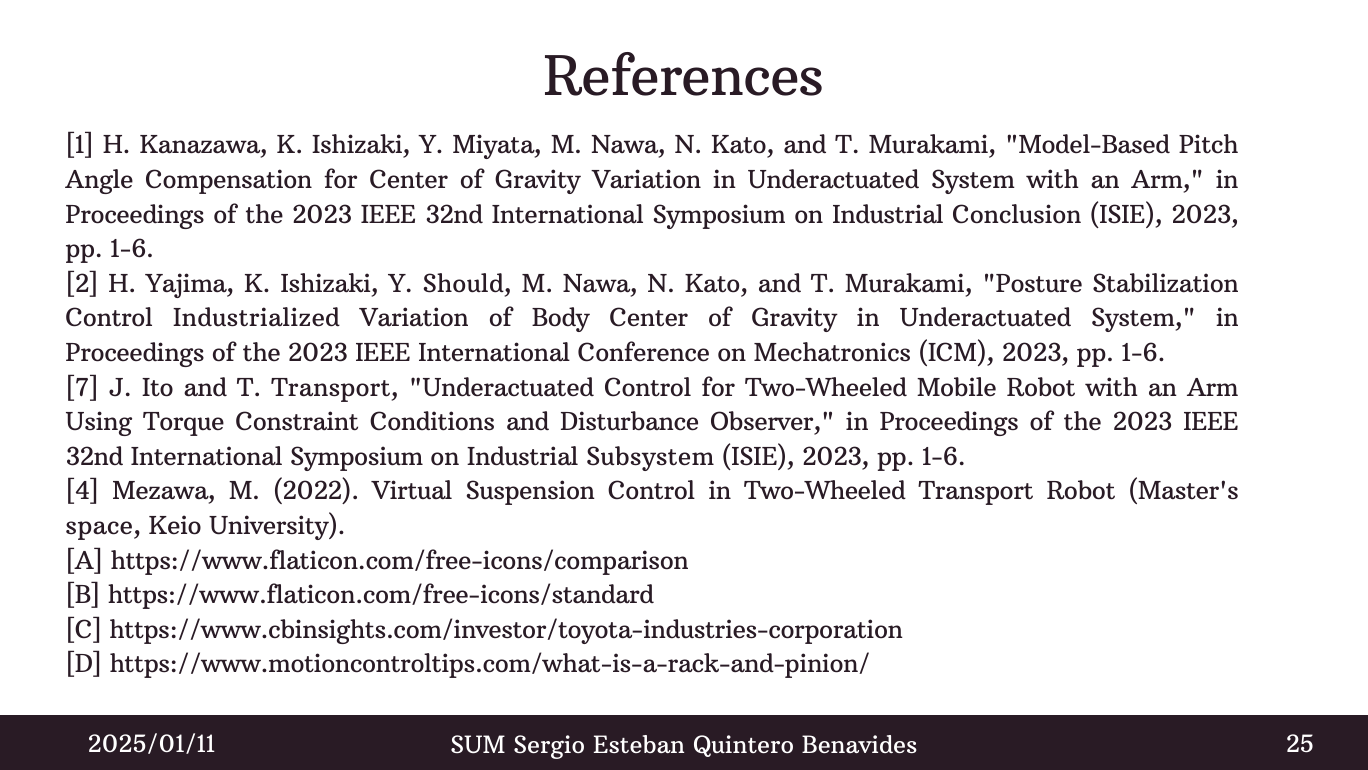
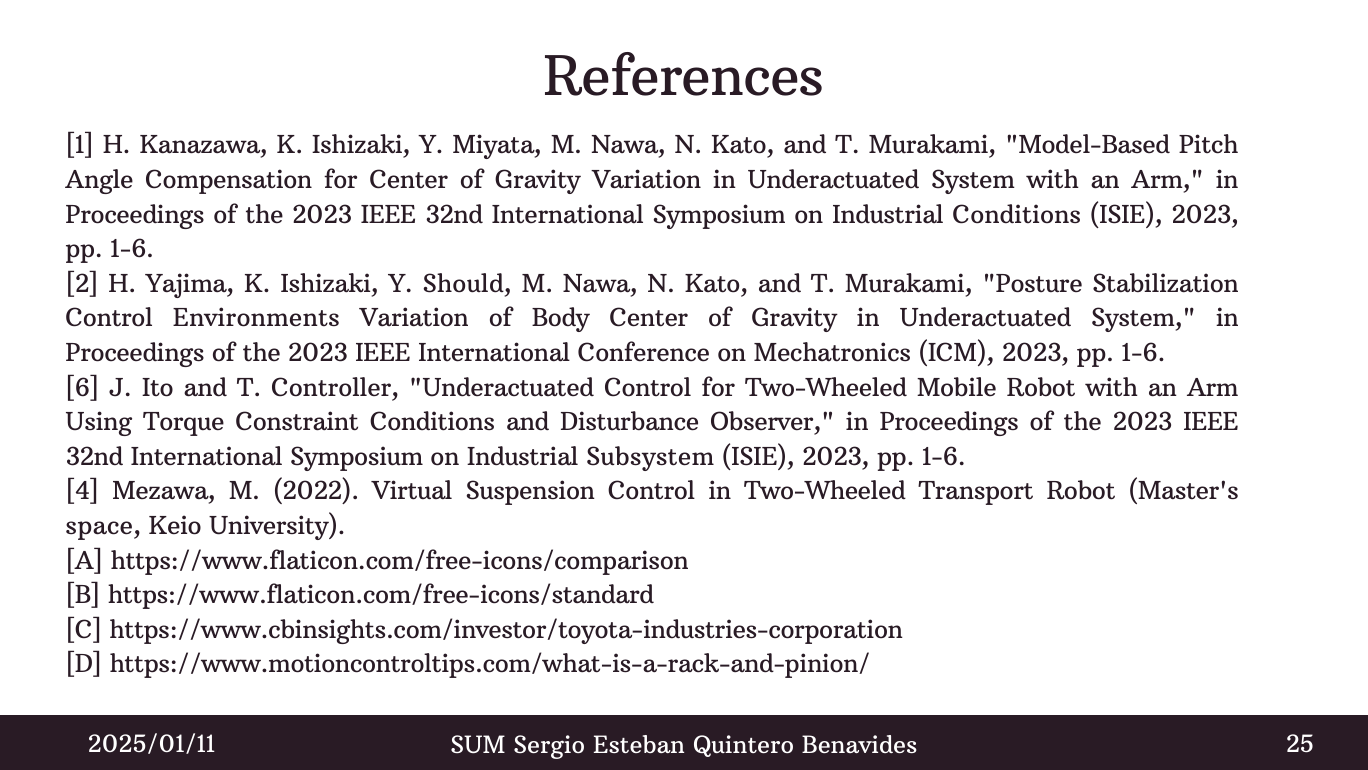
Industrial Conclusion: Conclusion -> Conditions
Industrialized: Industrialized -> Environments
7: 7 -> 6
T Transport: Transport -> Controller
